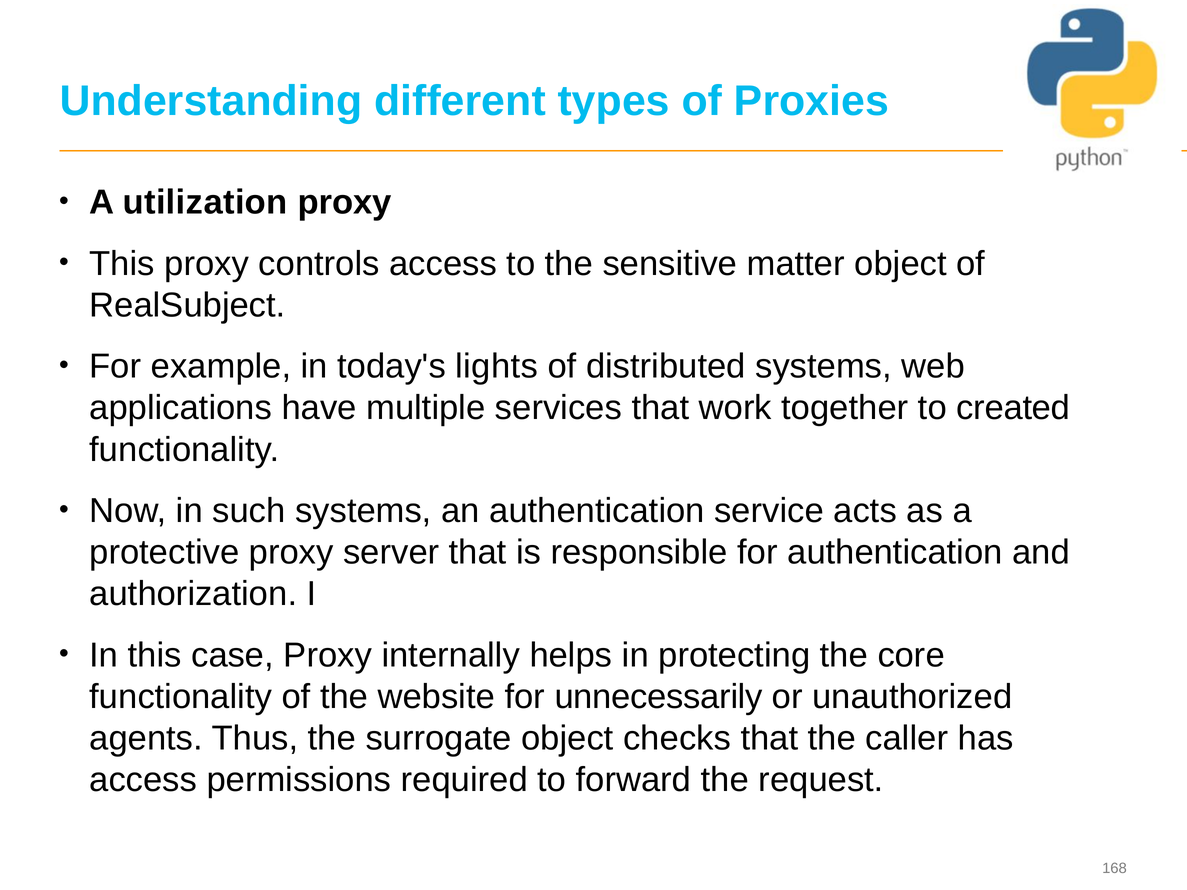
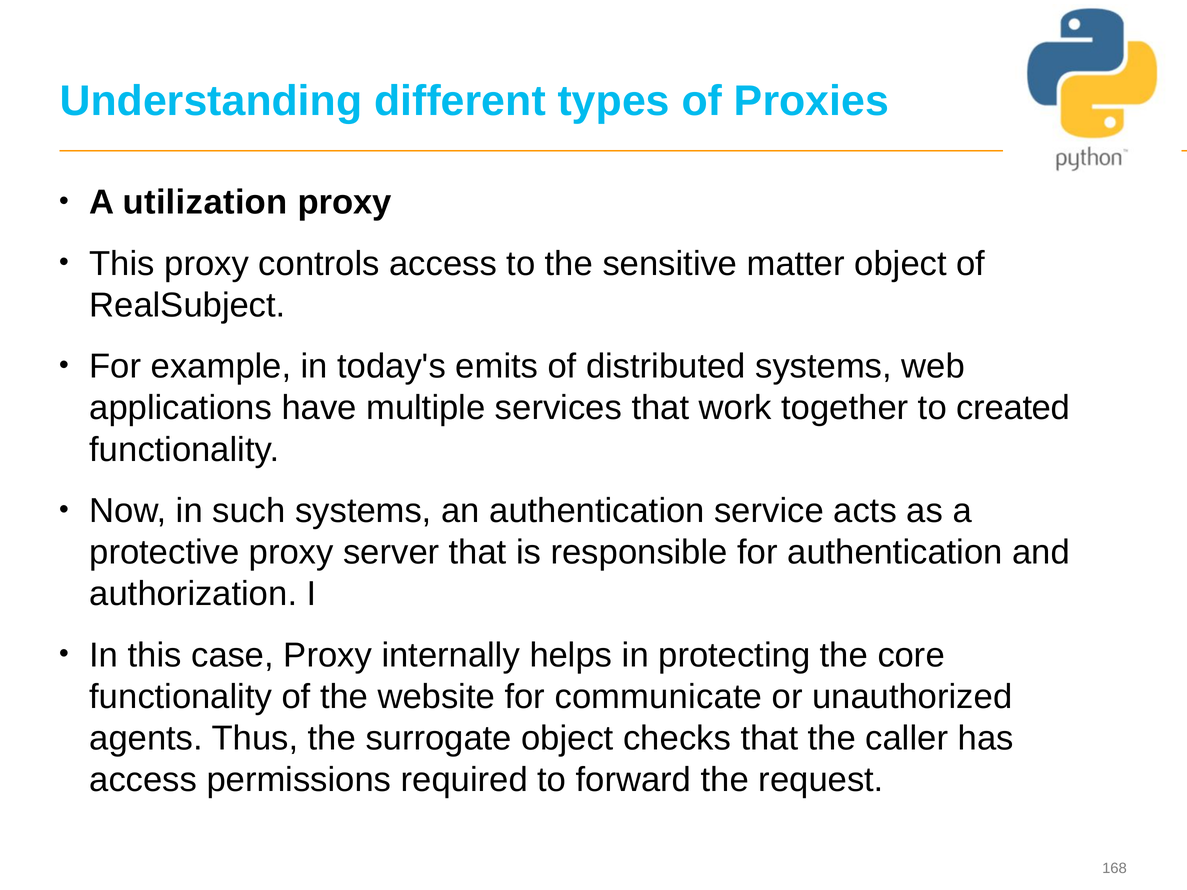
lights: lights -> emits
unnecessarily: unnecessarily -> communicate
